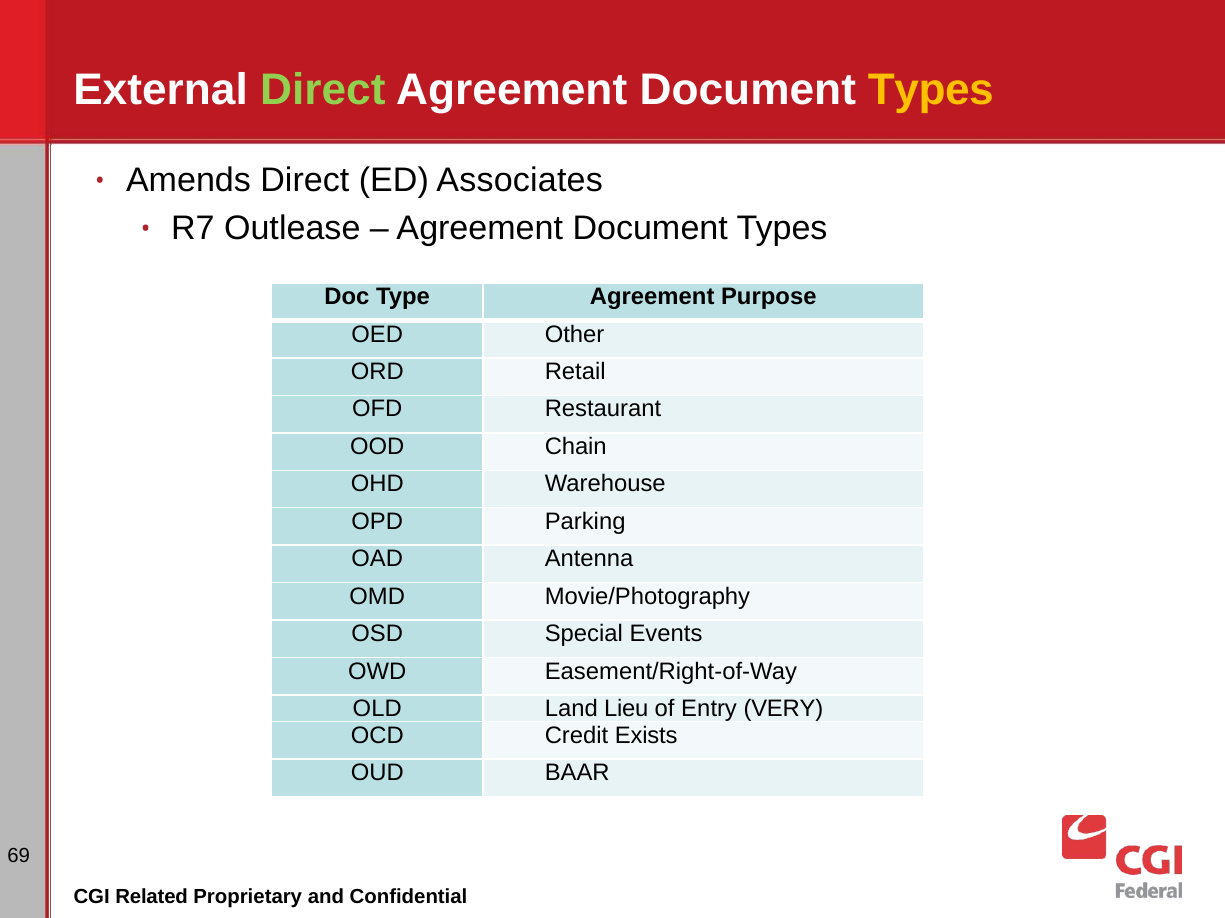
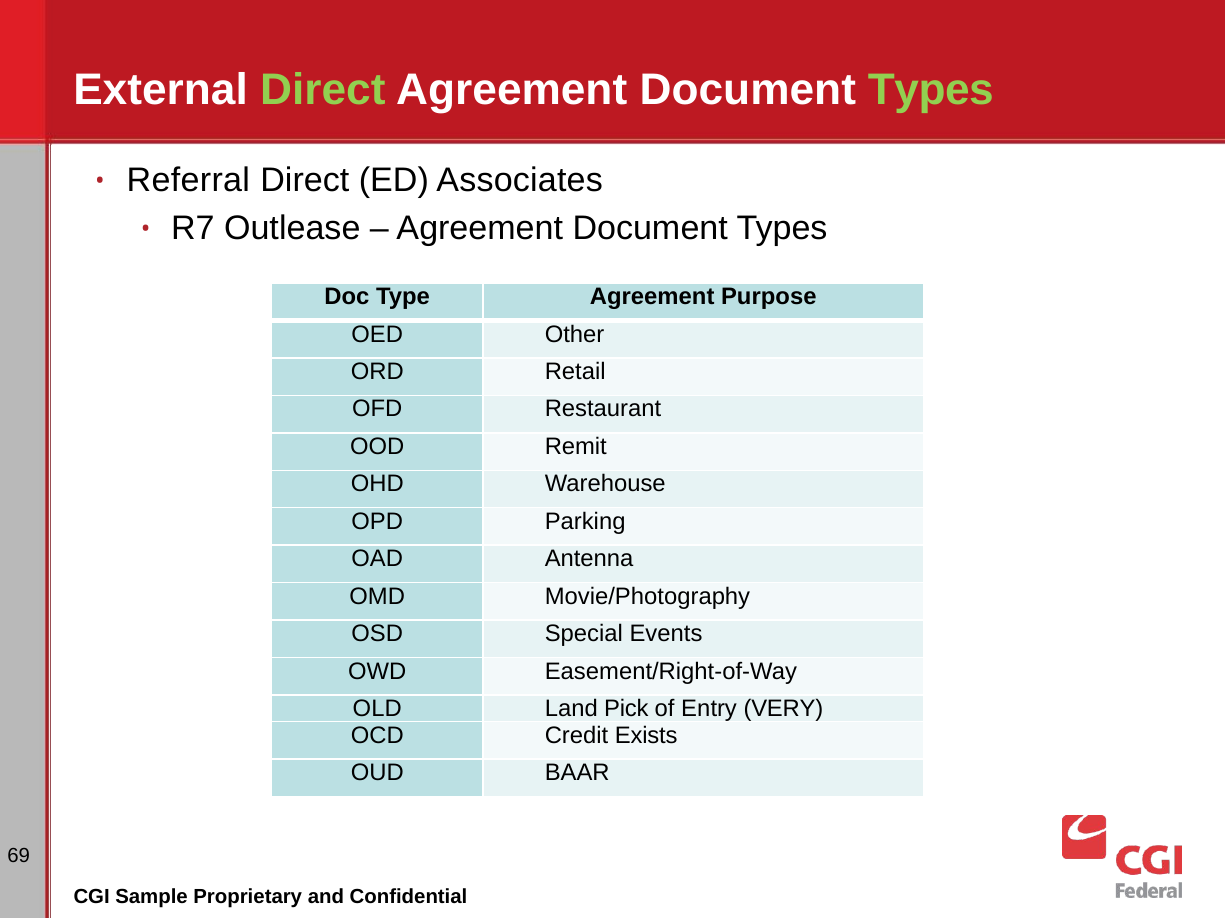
Types at (931, 90) colour: yellow -> light green
Amends: Amends -> Referral
Chain: Chain -> Remit
Lieu: Lieu -> Pick
Related: Related -> Sample
